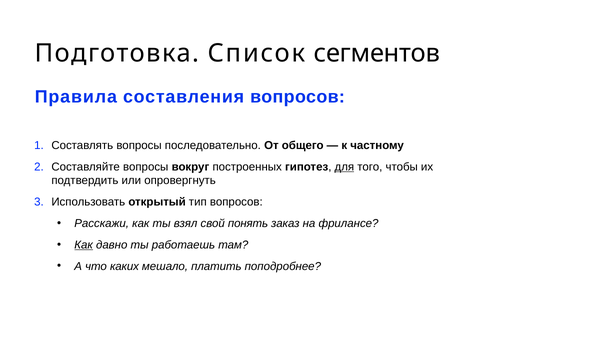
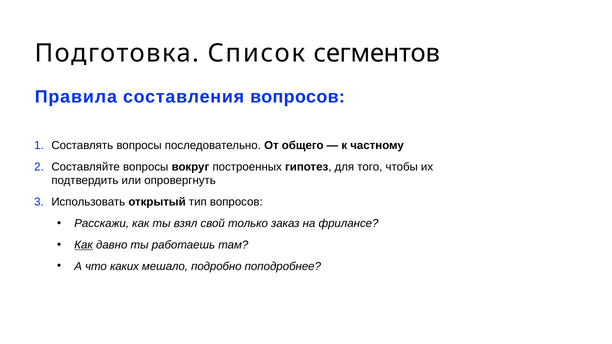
для underline: present -> none
понять: понять -> только
платить: платить -> подробно
